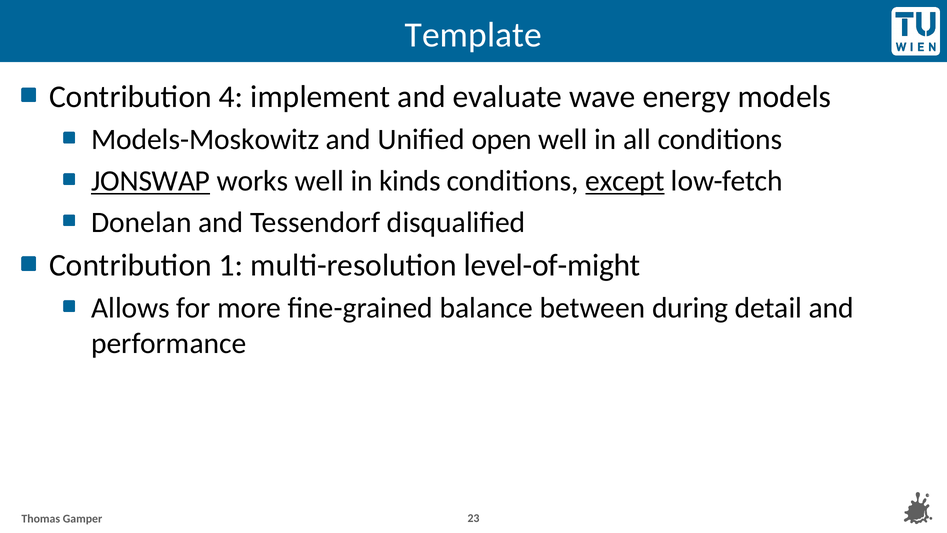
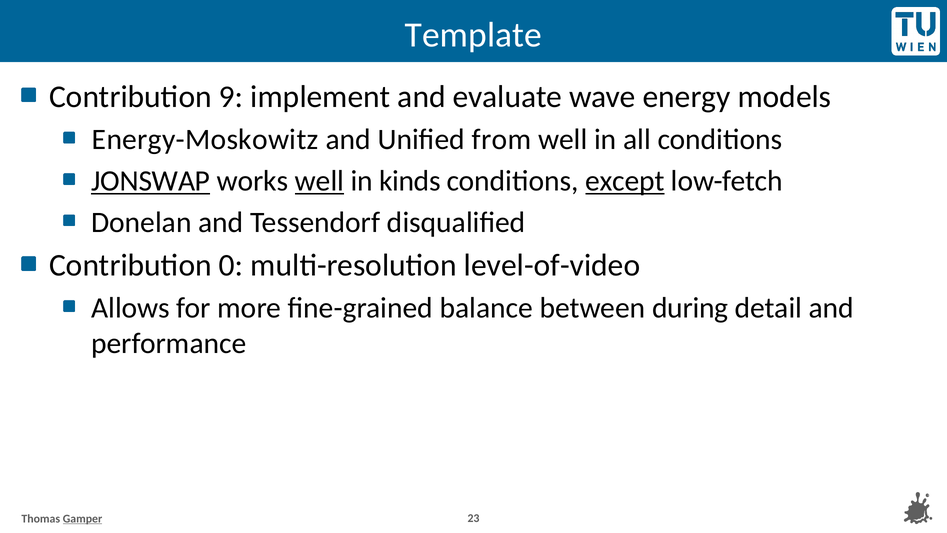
4: 4 -> 9
Models-Moskowitz: Models-Moskowitz -> Energy-Moskowitz
open: open -> from
well at (319, 181) underline: none -> present
1: 1 -> 0
level-of-might: level-of-might -> level-of-video
Gamper underline: none -> present
